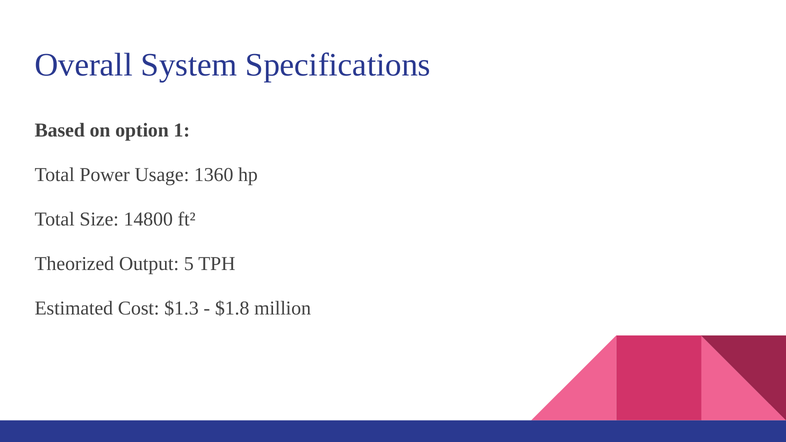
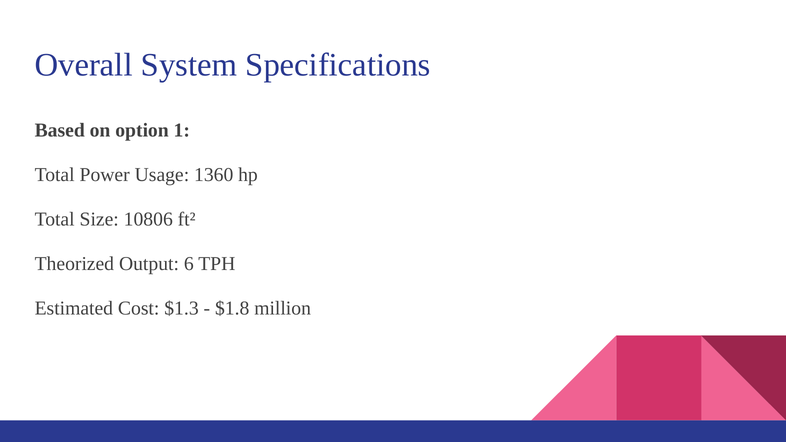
14800: 14800 -> 10806
5: 5 -> 6
